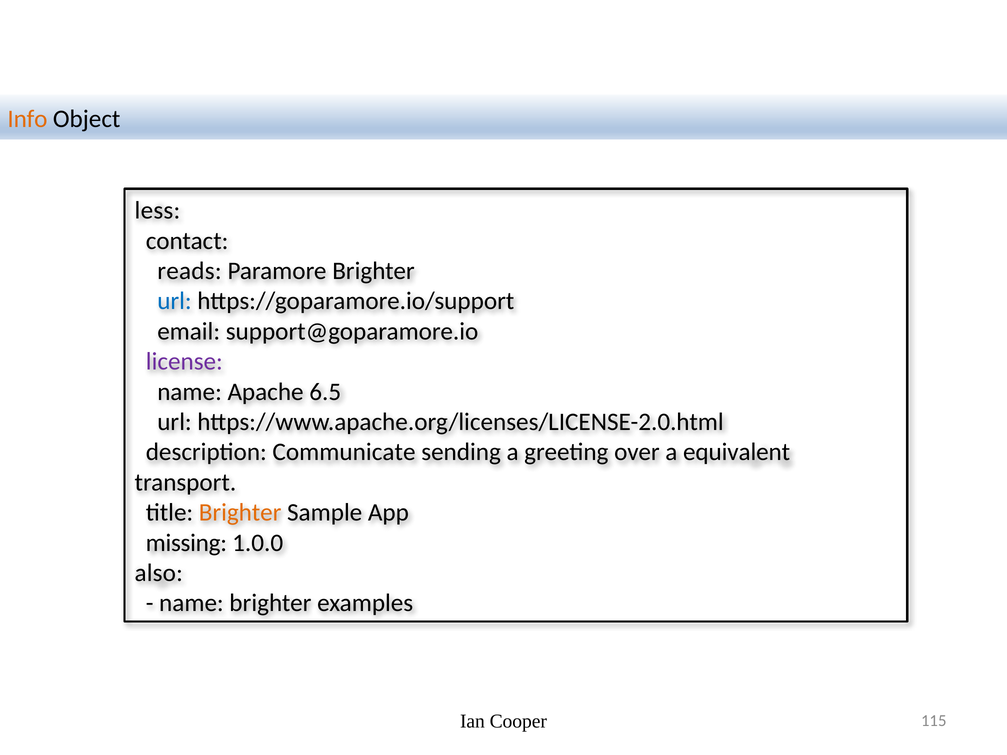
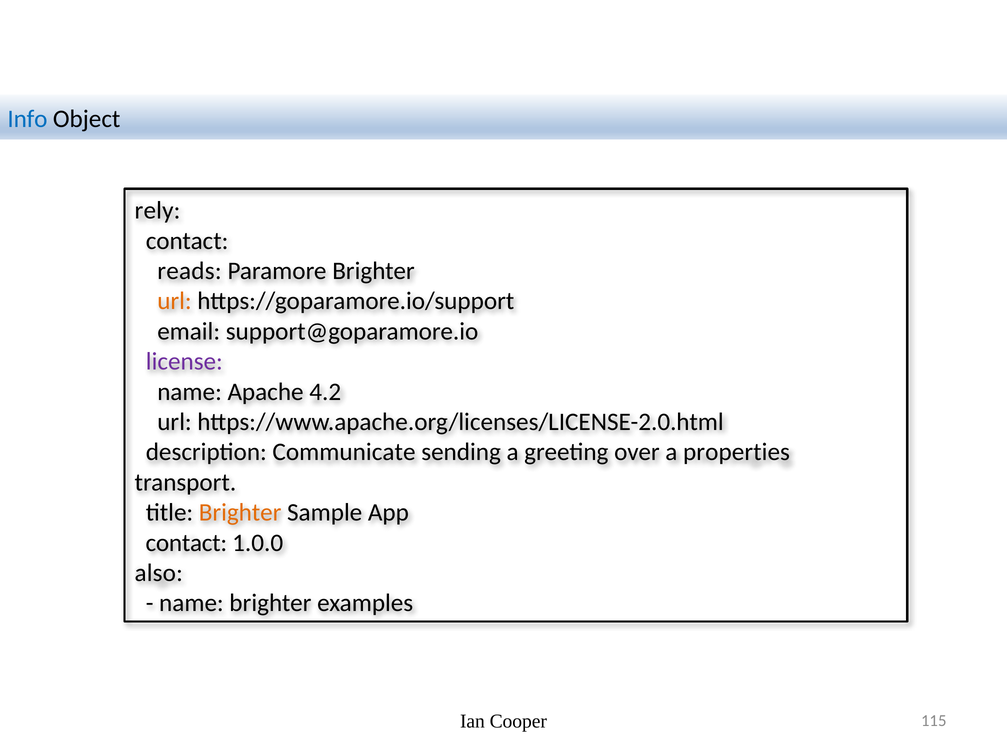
Info colour: orange -> blue
less: less -> rely
url at (174, 301) colour: blue -> orange
6.5: 6.5 -> 4.2
equivalent: equivalent -> properties
missing at (186, 543): missing -> contact
